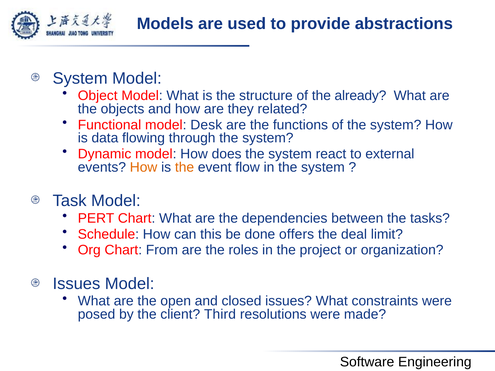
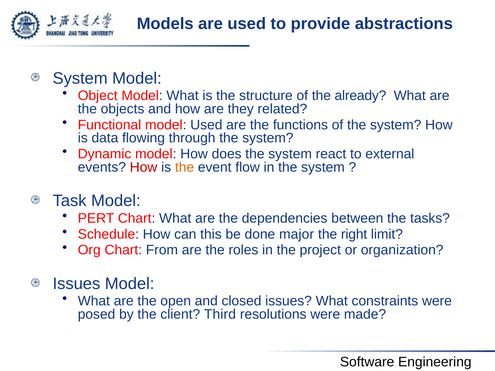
model Desk: Desk -> Used
How at (144, 167) colour: orange -> red
offers: offers -> major
deal: deal -> right
